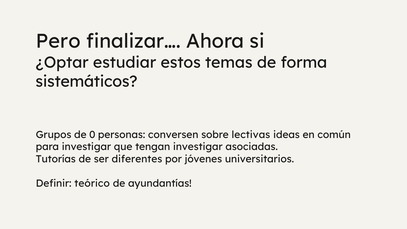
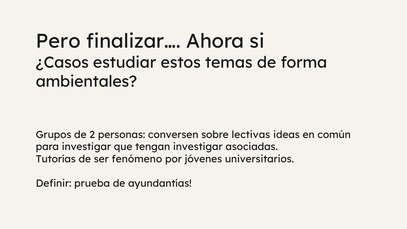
¿Optar: ¿Optar -> ¿Casos
sistemáticos: sistemáticos -> ambientales
0: 0 -> 2
diferentes: diferentes -> fenómeno
teórico: teórico -> prueba
